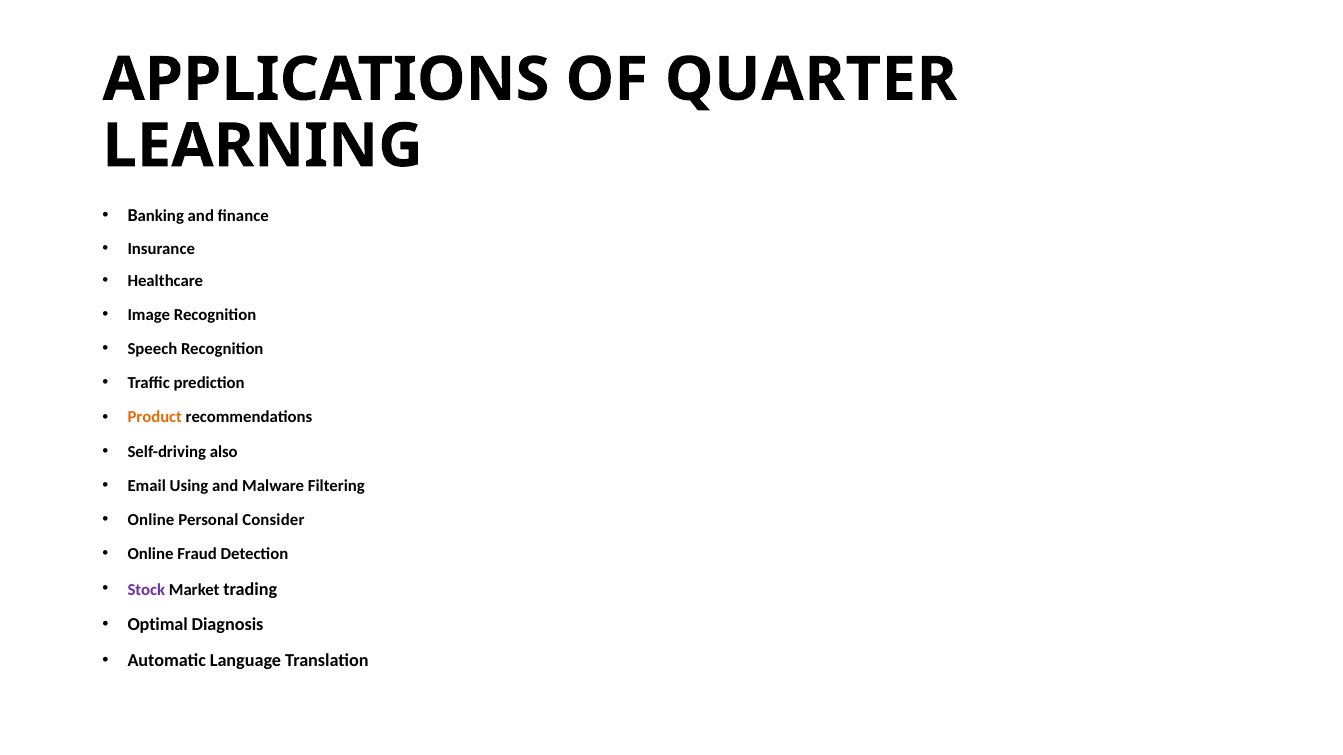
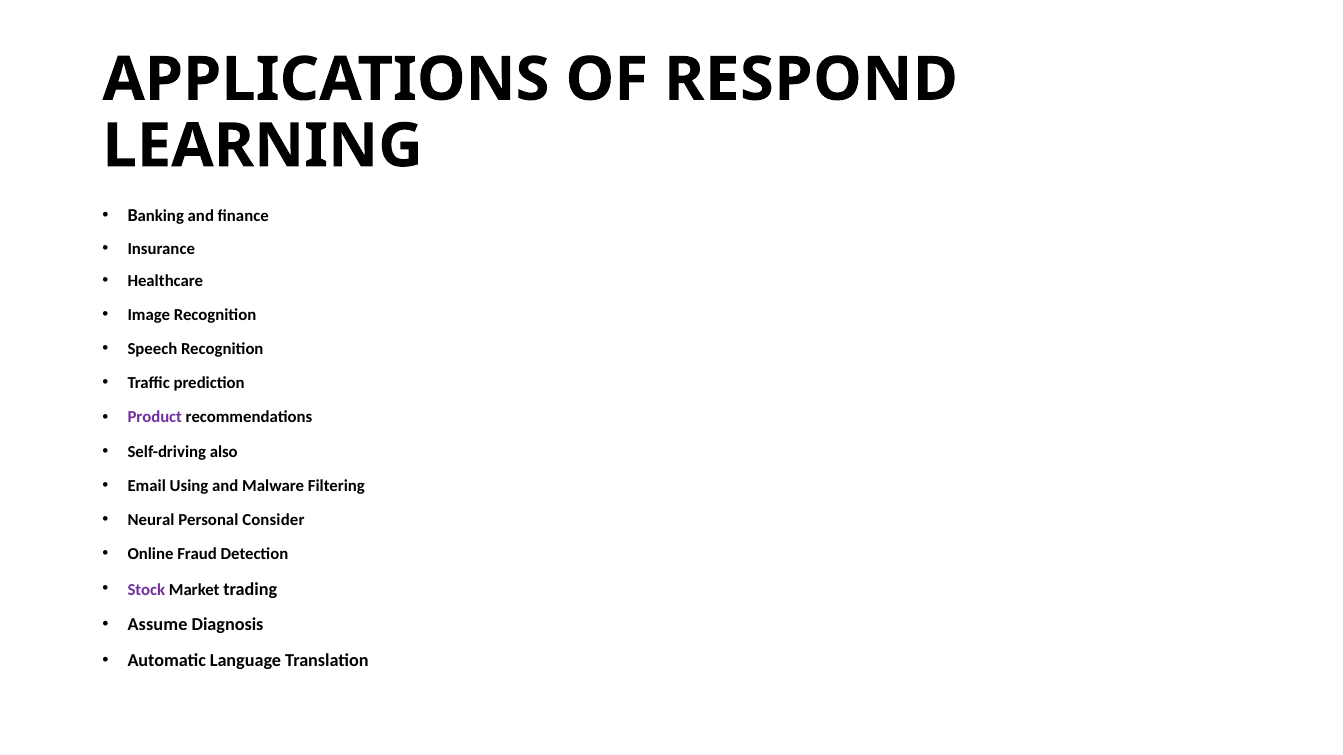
QUARTER: QUARTER -> RESPOND
Product colour: orange -> purple
Online at (151, 520): Online -> Neural
Optimal: Optimal -> Assume
